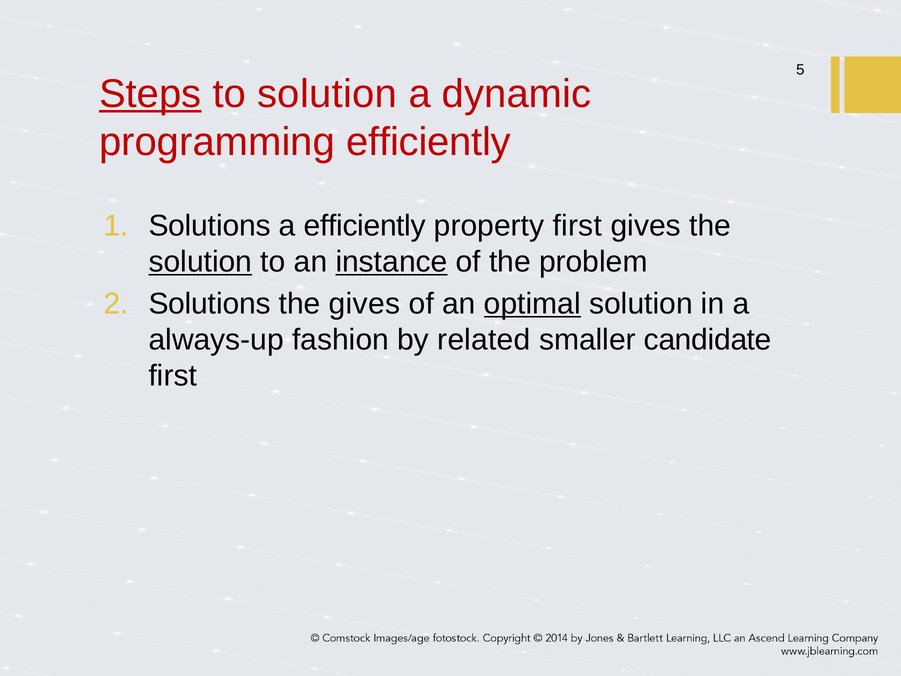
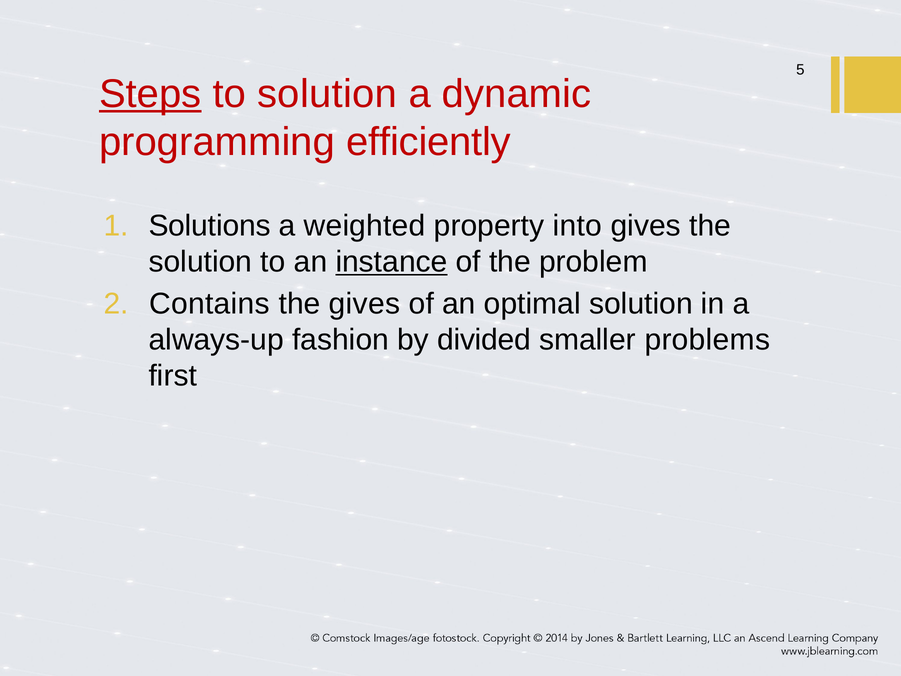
a efficiently: efficiently -> weighted
property first: first -> into
solution at (200, 262) underline: present -> none
Solutions at (210, 304): Solutions -> Contains
optimal underline: present -> none
related: related -> divided
candidate: candidate -> problems
